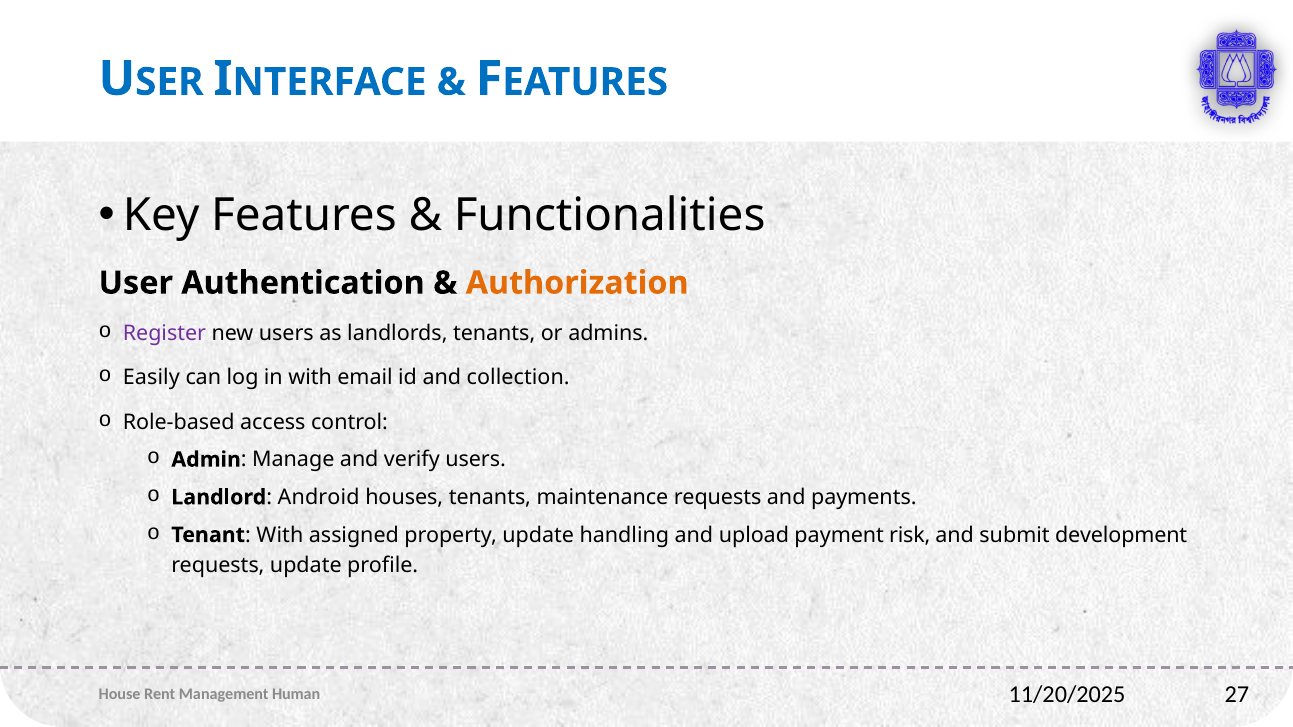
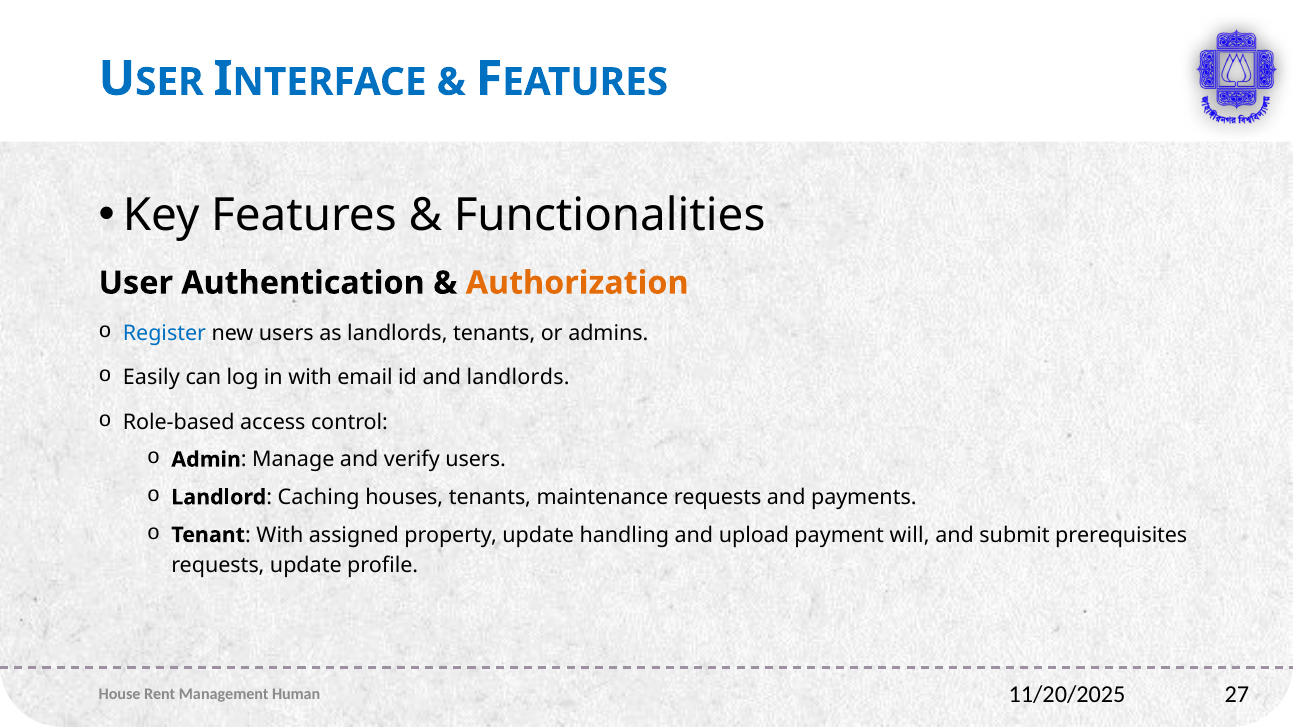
Register colour: purple -> blue
and collection: collection -> landlords
Android: Android -> Caching
risk: risk -> will
development: development -> prerequisites
